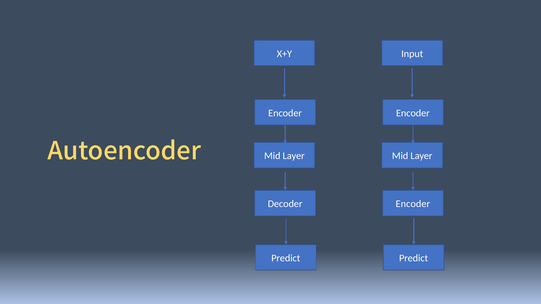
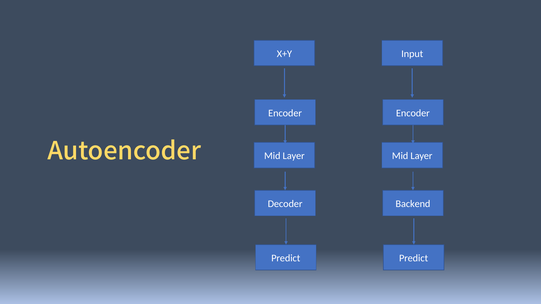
Encoder at (413, 204): Encoder -> Backend
